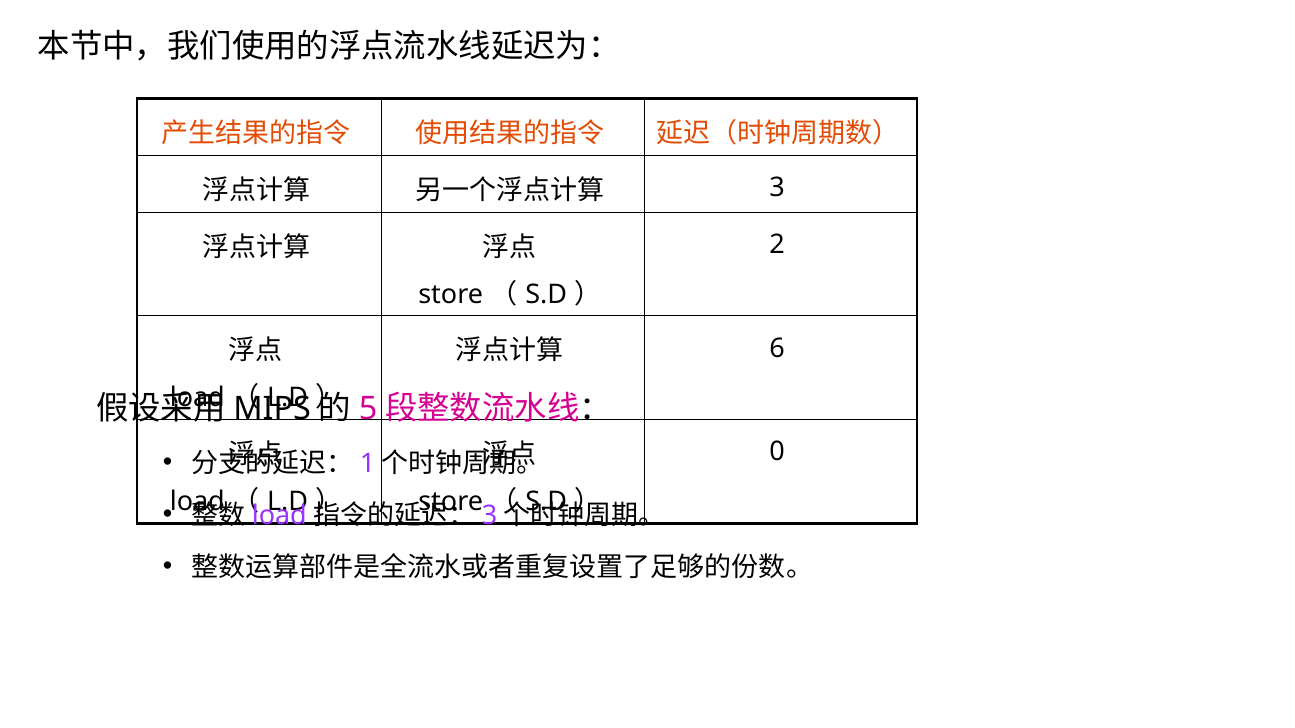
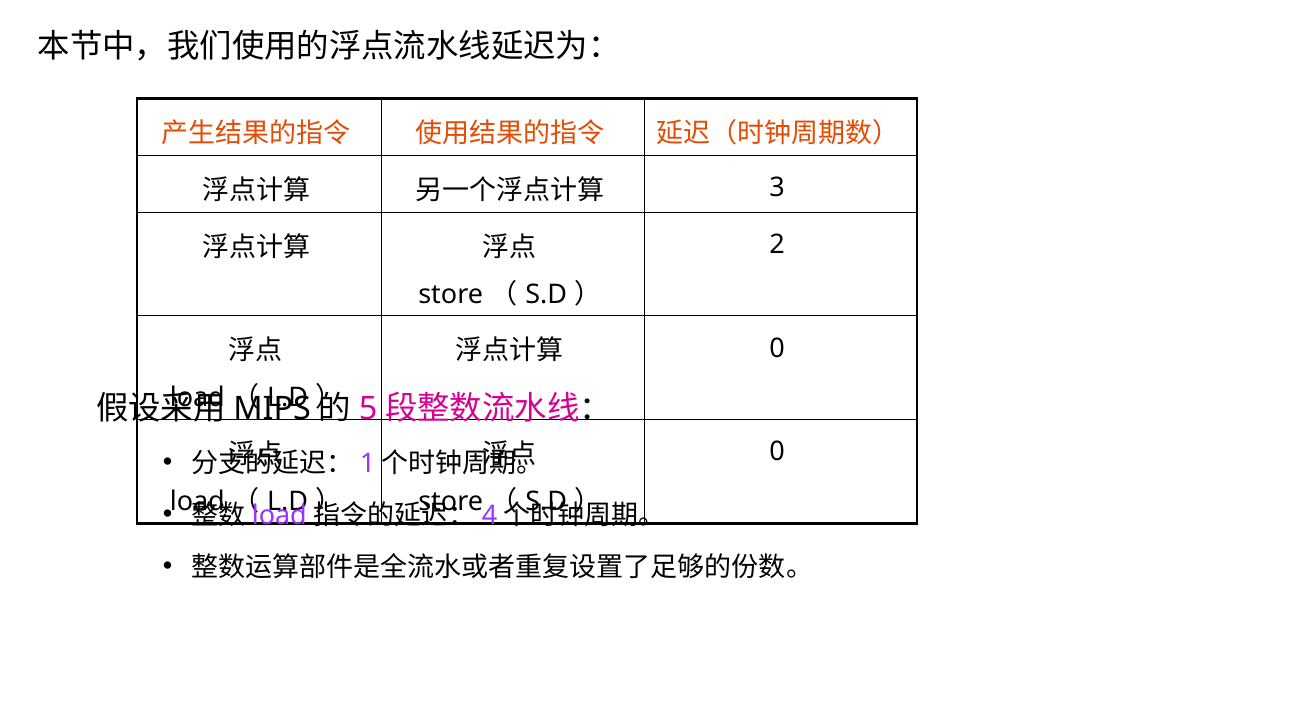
6 at (777, 348): 6 -> 0
3 at (490, 516): 3 -> 4
